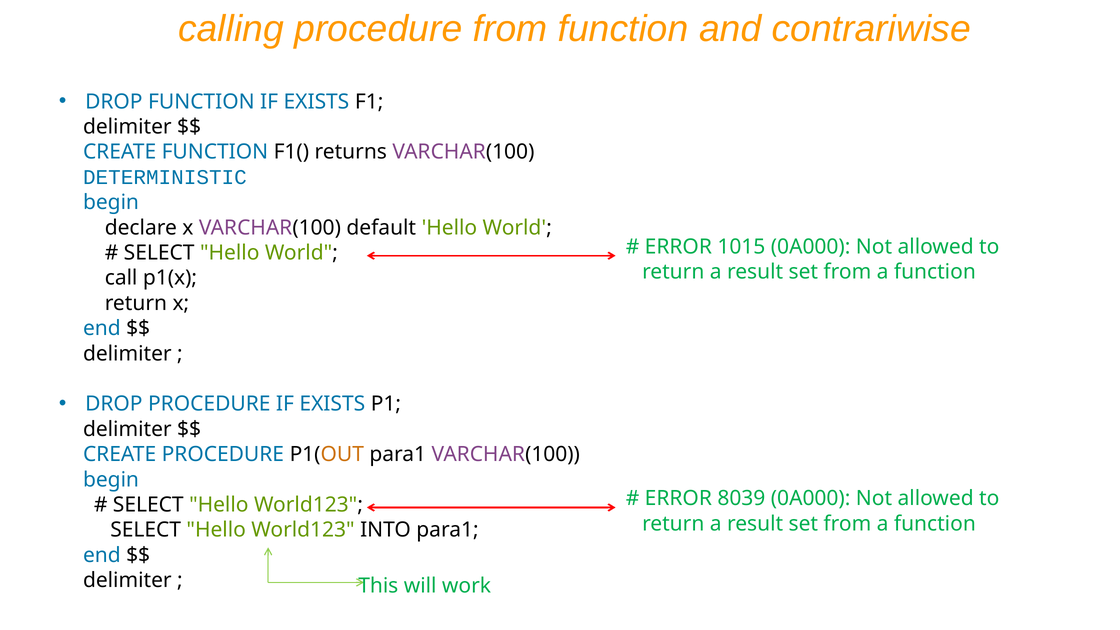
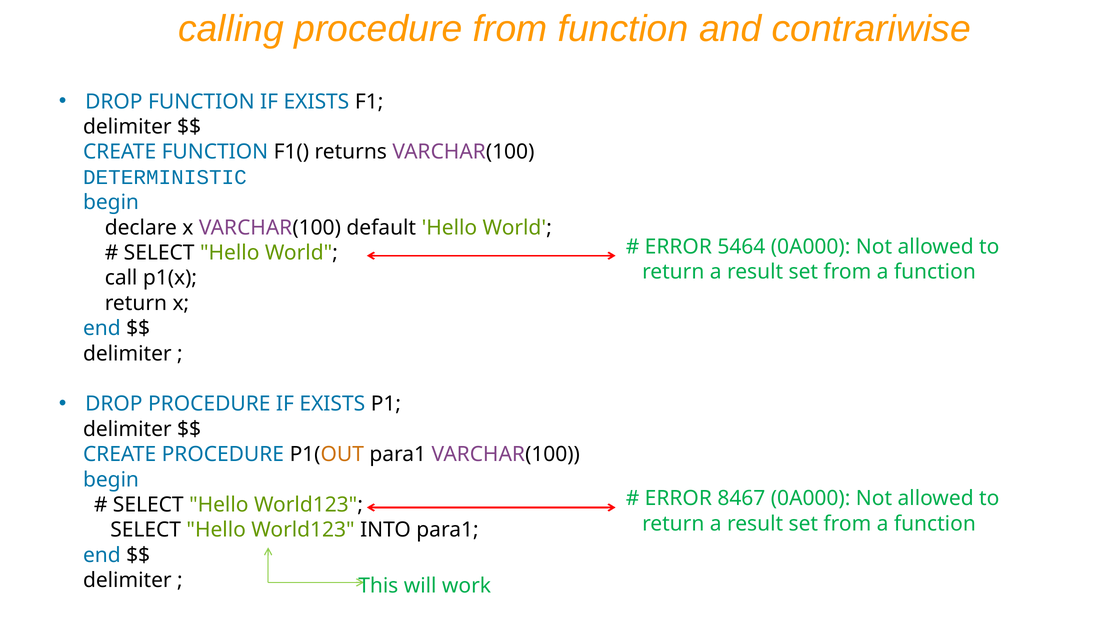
1015: 1015 -> 5464
8039: 8039 -> 8467
